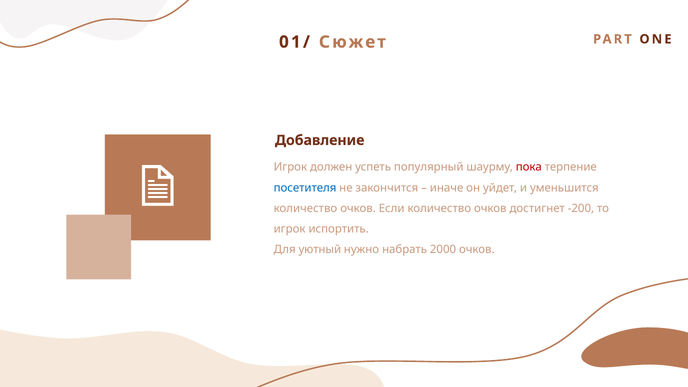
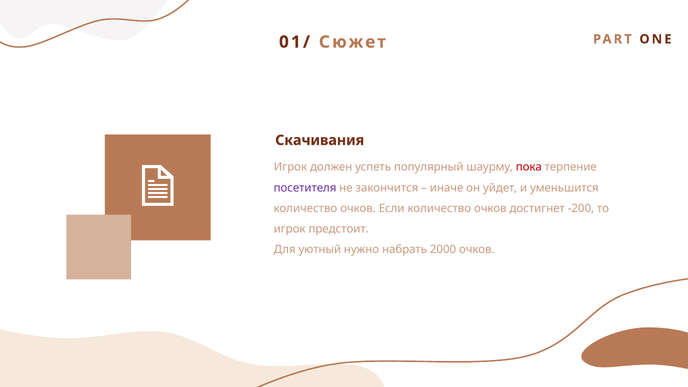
Добавление: Добавление -> Скачивания
посетителя colour: blue -> purple
испортить: испортить -> предстоит
